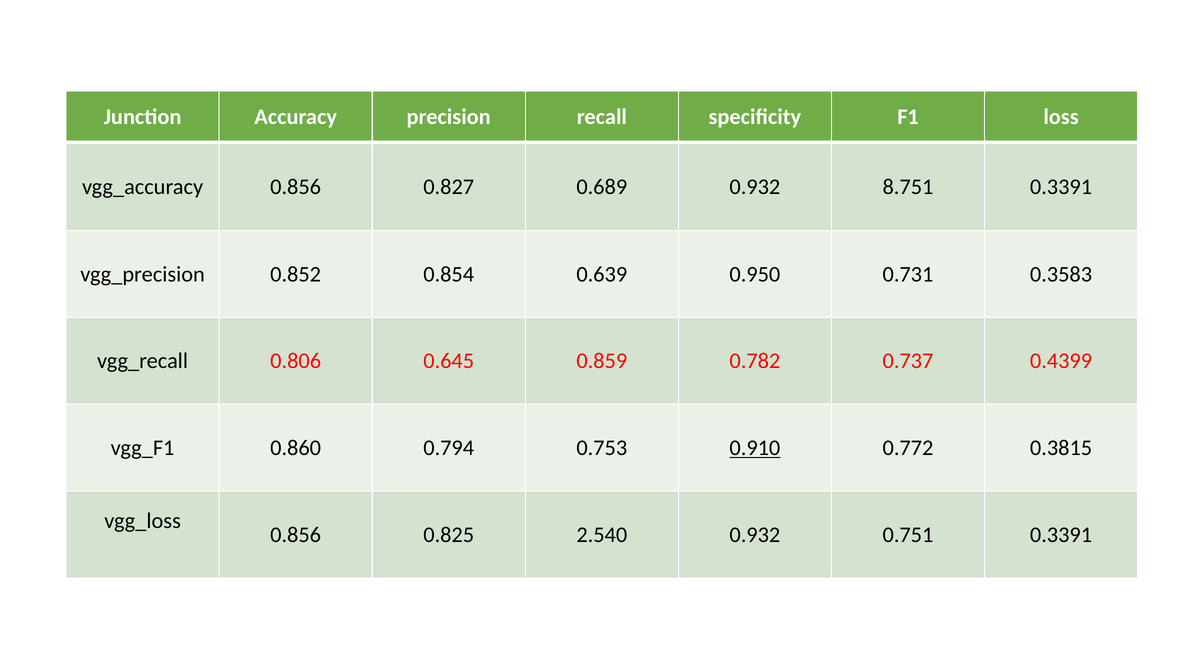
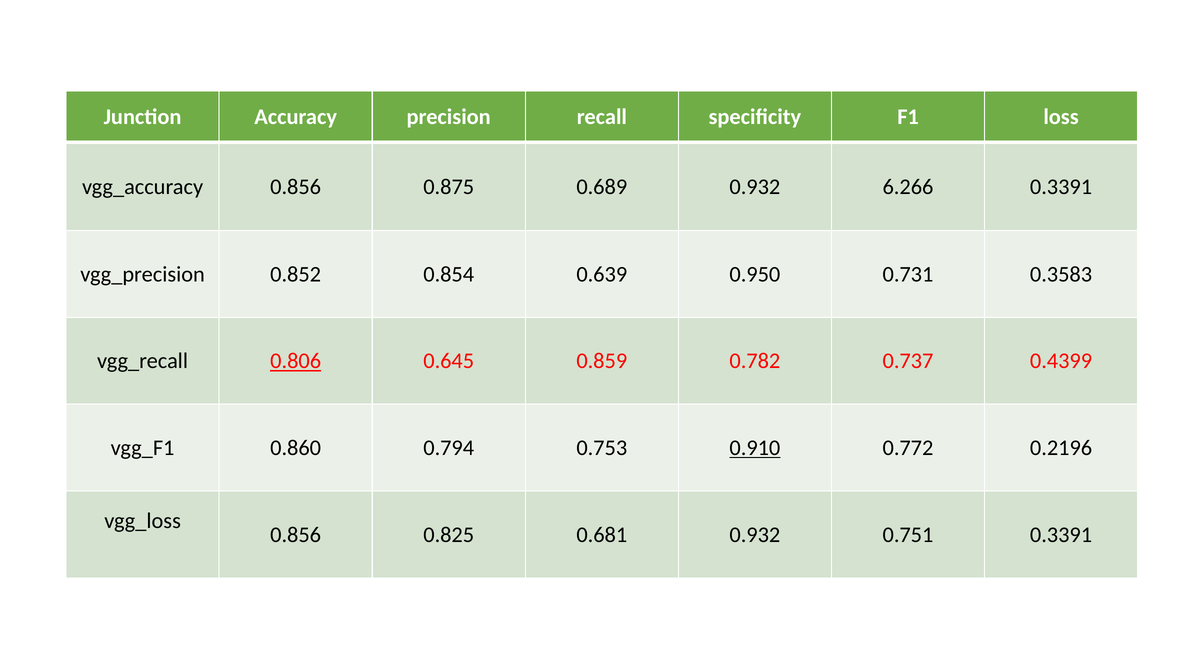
0.827: 0.827 -> 0.875
8.751: 8.751 -> 6.266
0.806 underline: none -> present
0.3815: 0.3815 -> 0.2196
2.540: 2.540 -> 0.681
